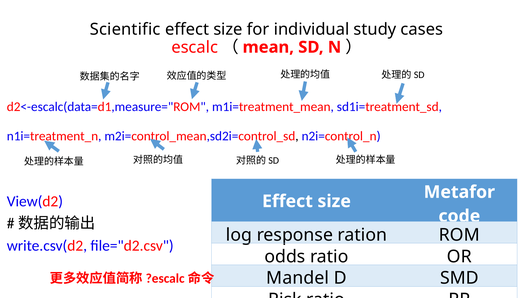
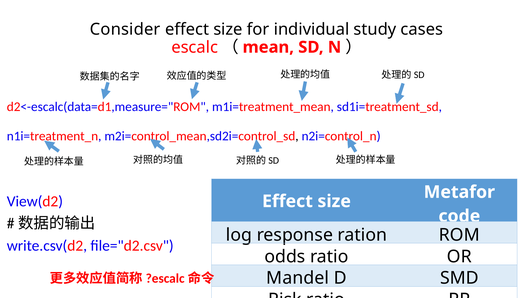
Scientific: Scientific -> Consider
